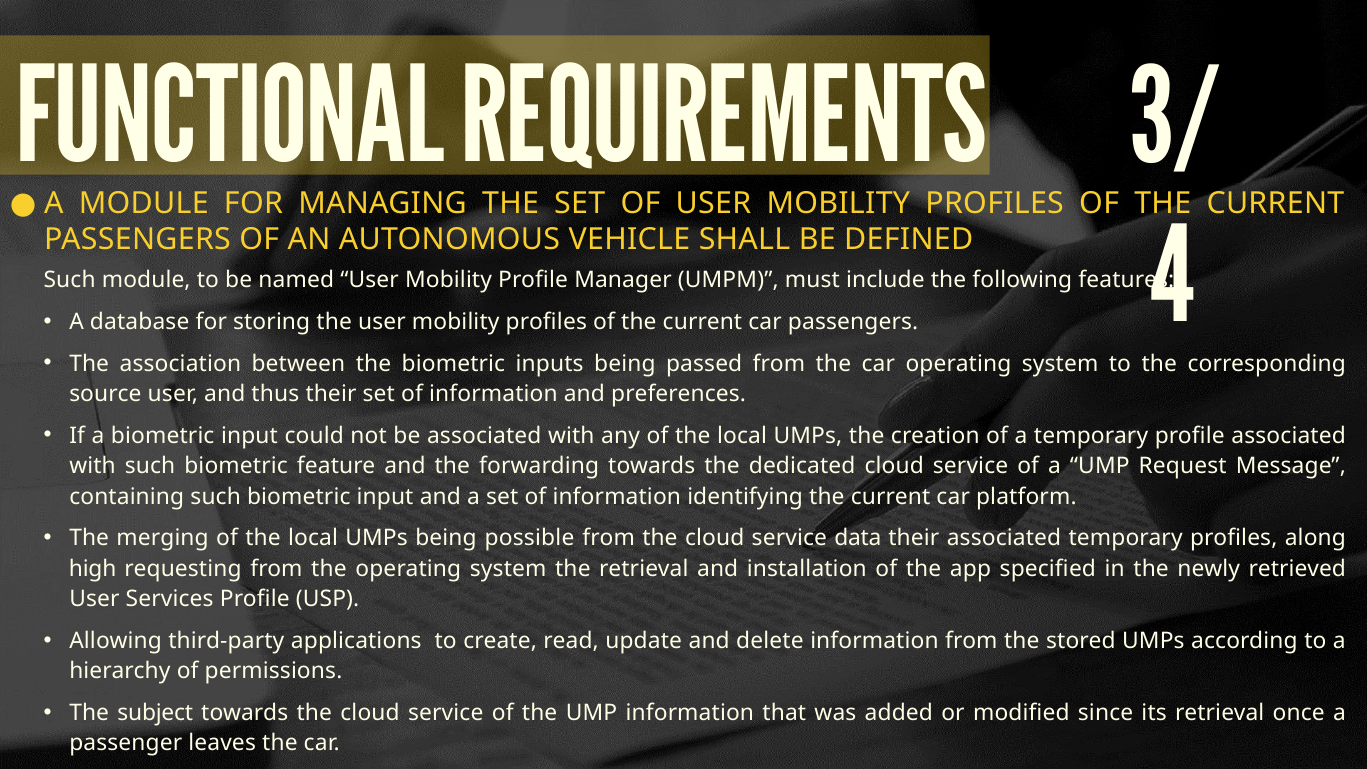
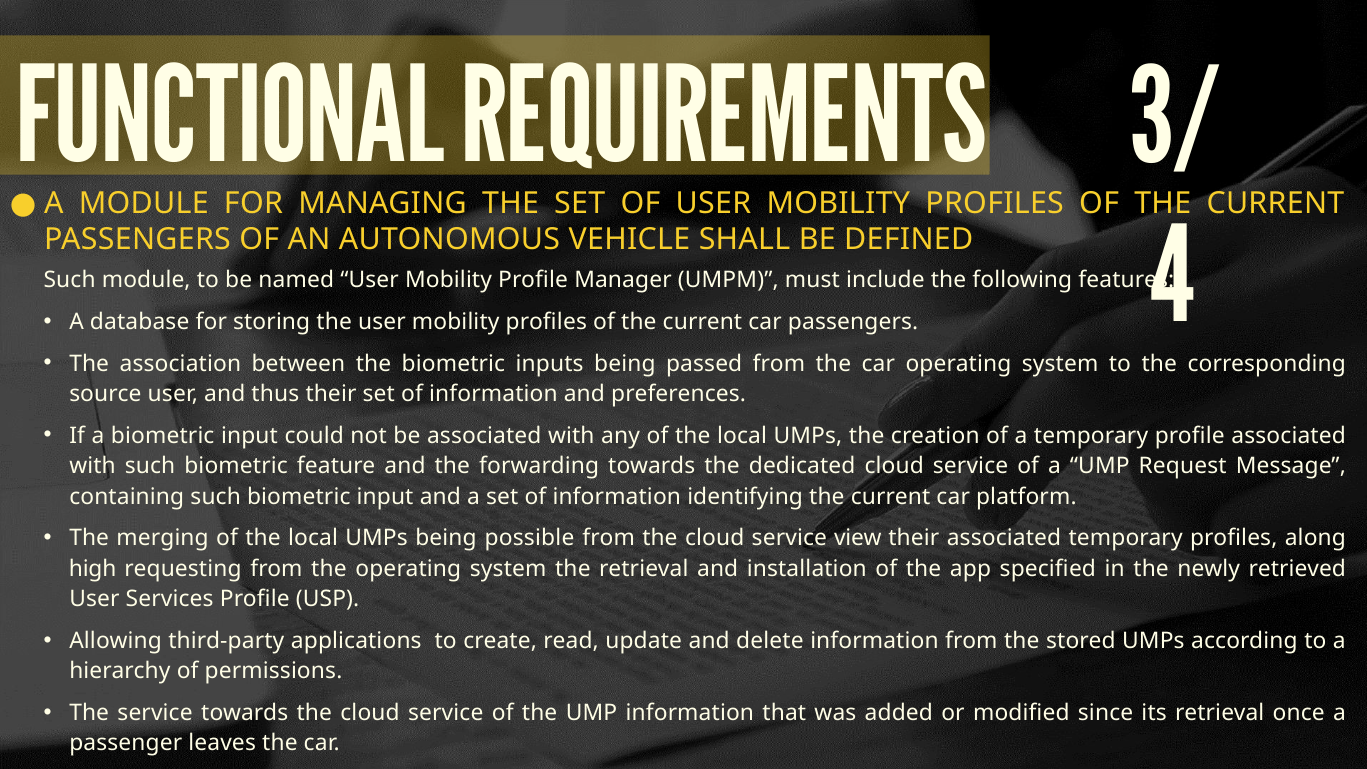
data: data -> view
The subject: subject -> service
